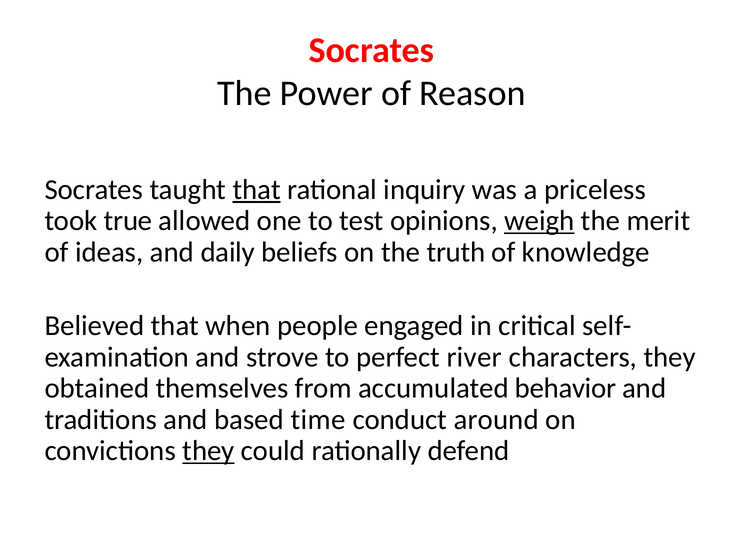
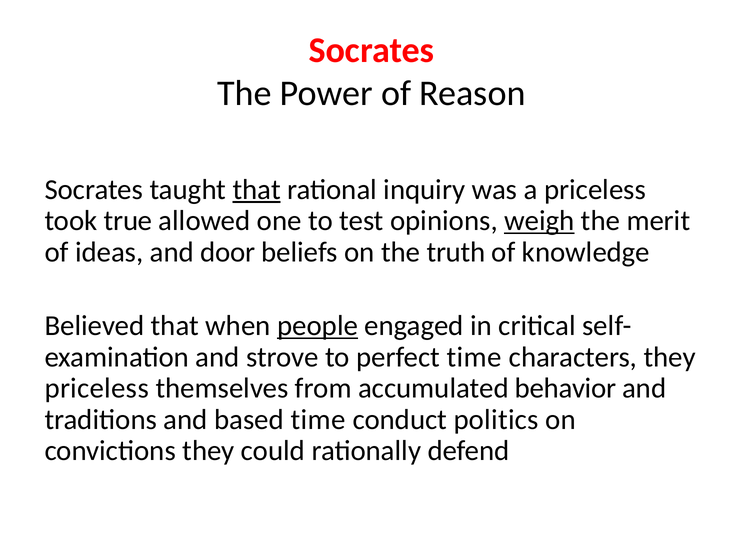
daily: daily -> door
people underline: none -> present
perfect river: river -> time
obtained at (97, 389): obtained -> priceless
around: around -> politics
they at (208, 451) underline: present -> none
